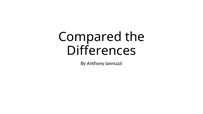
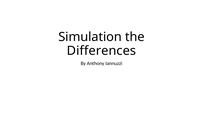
Compared: Compared -> Simulation
